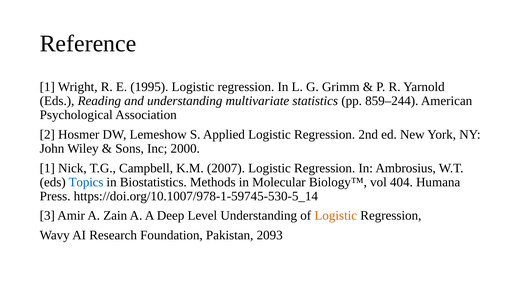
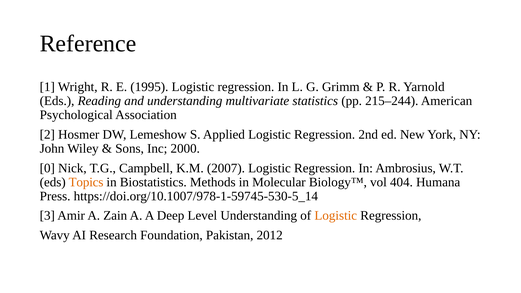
859–244: 859–244 -> 215–244
1 at (47, 168): 1 -> 0
Topics colour: blue -> orange
2093: 2093 -> 2012
